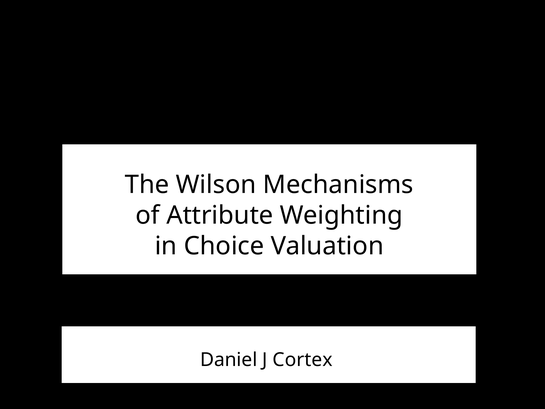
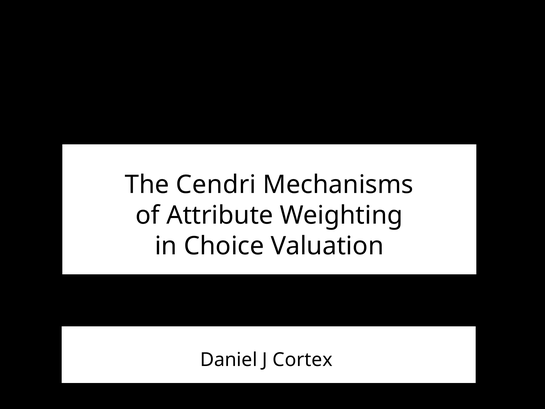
Wilson: Wilson -> Cendri
